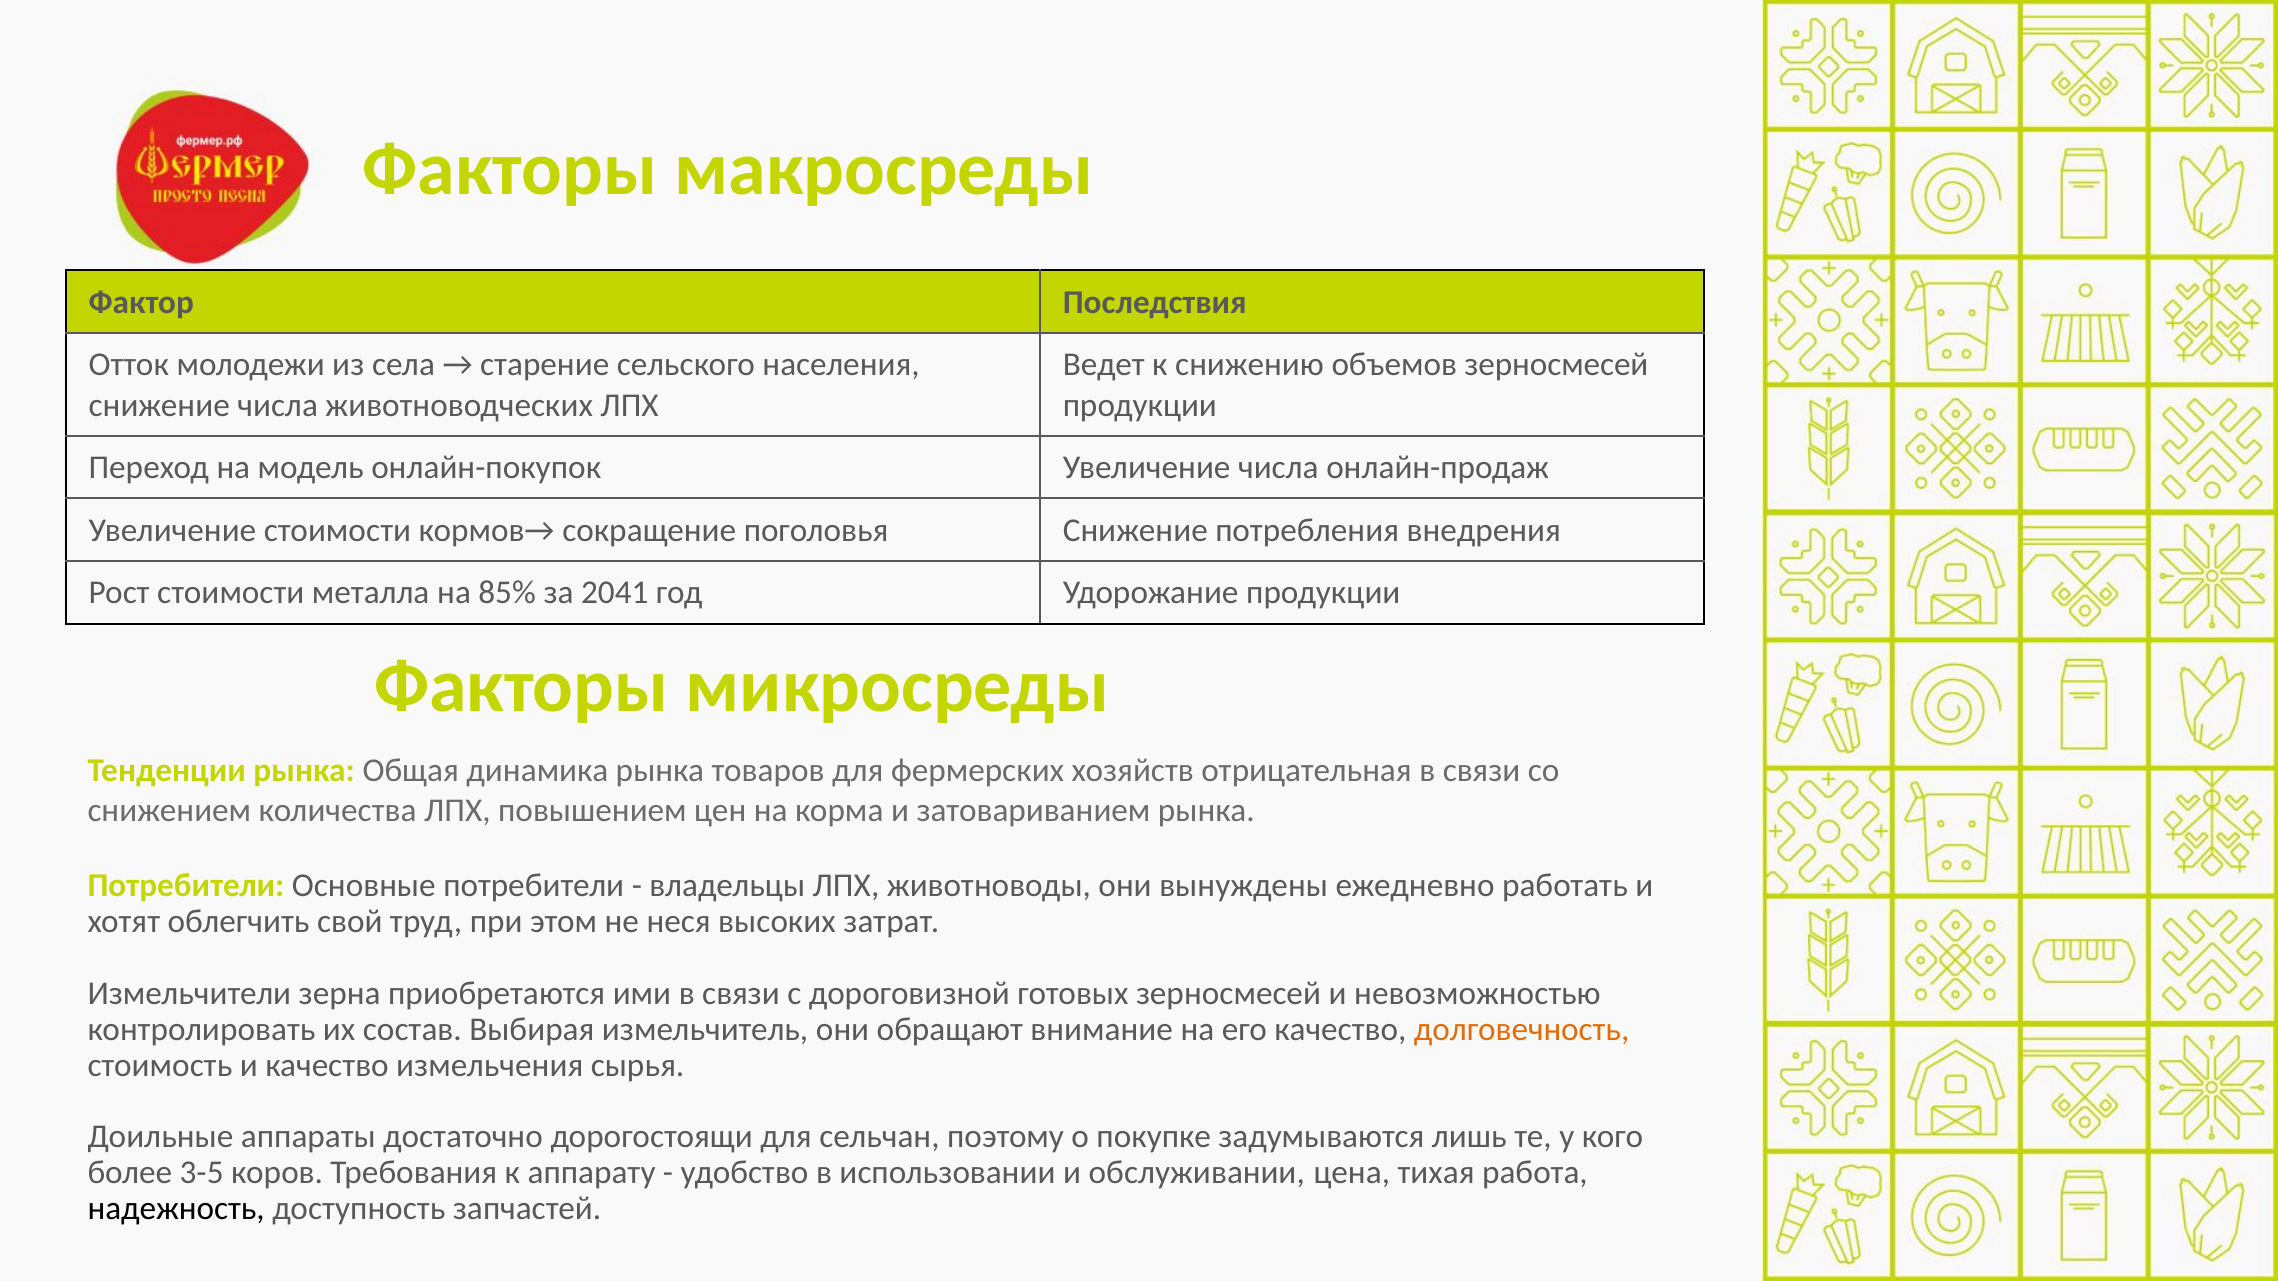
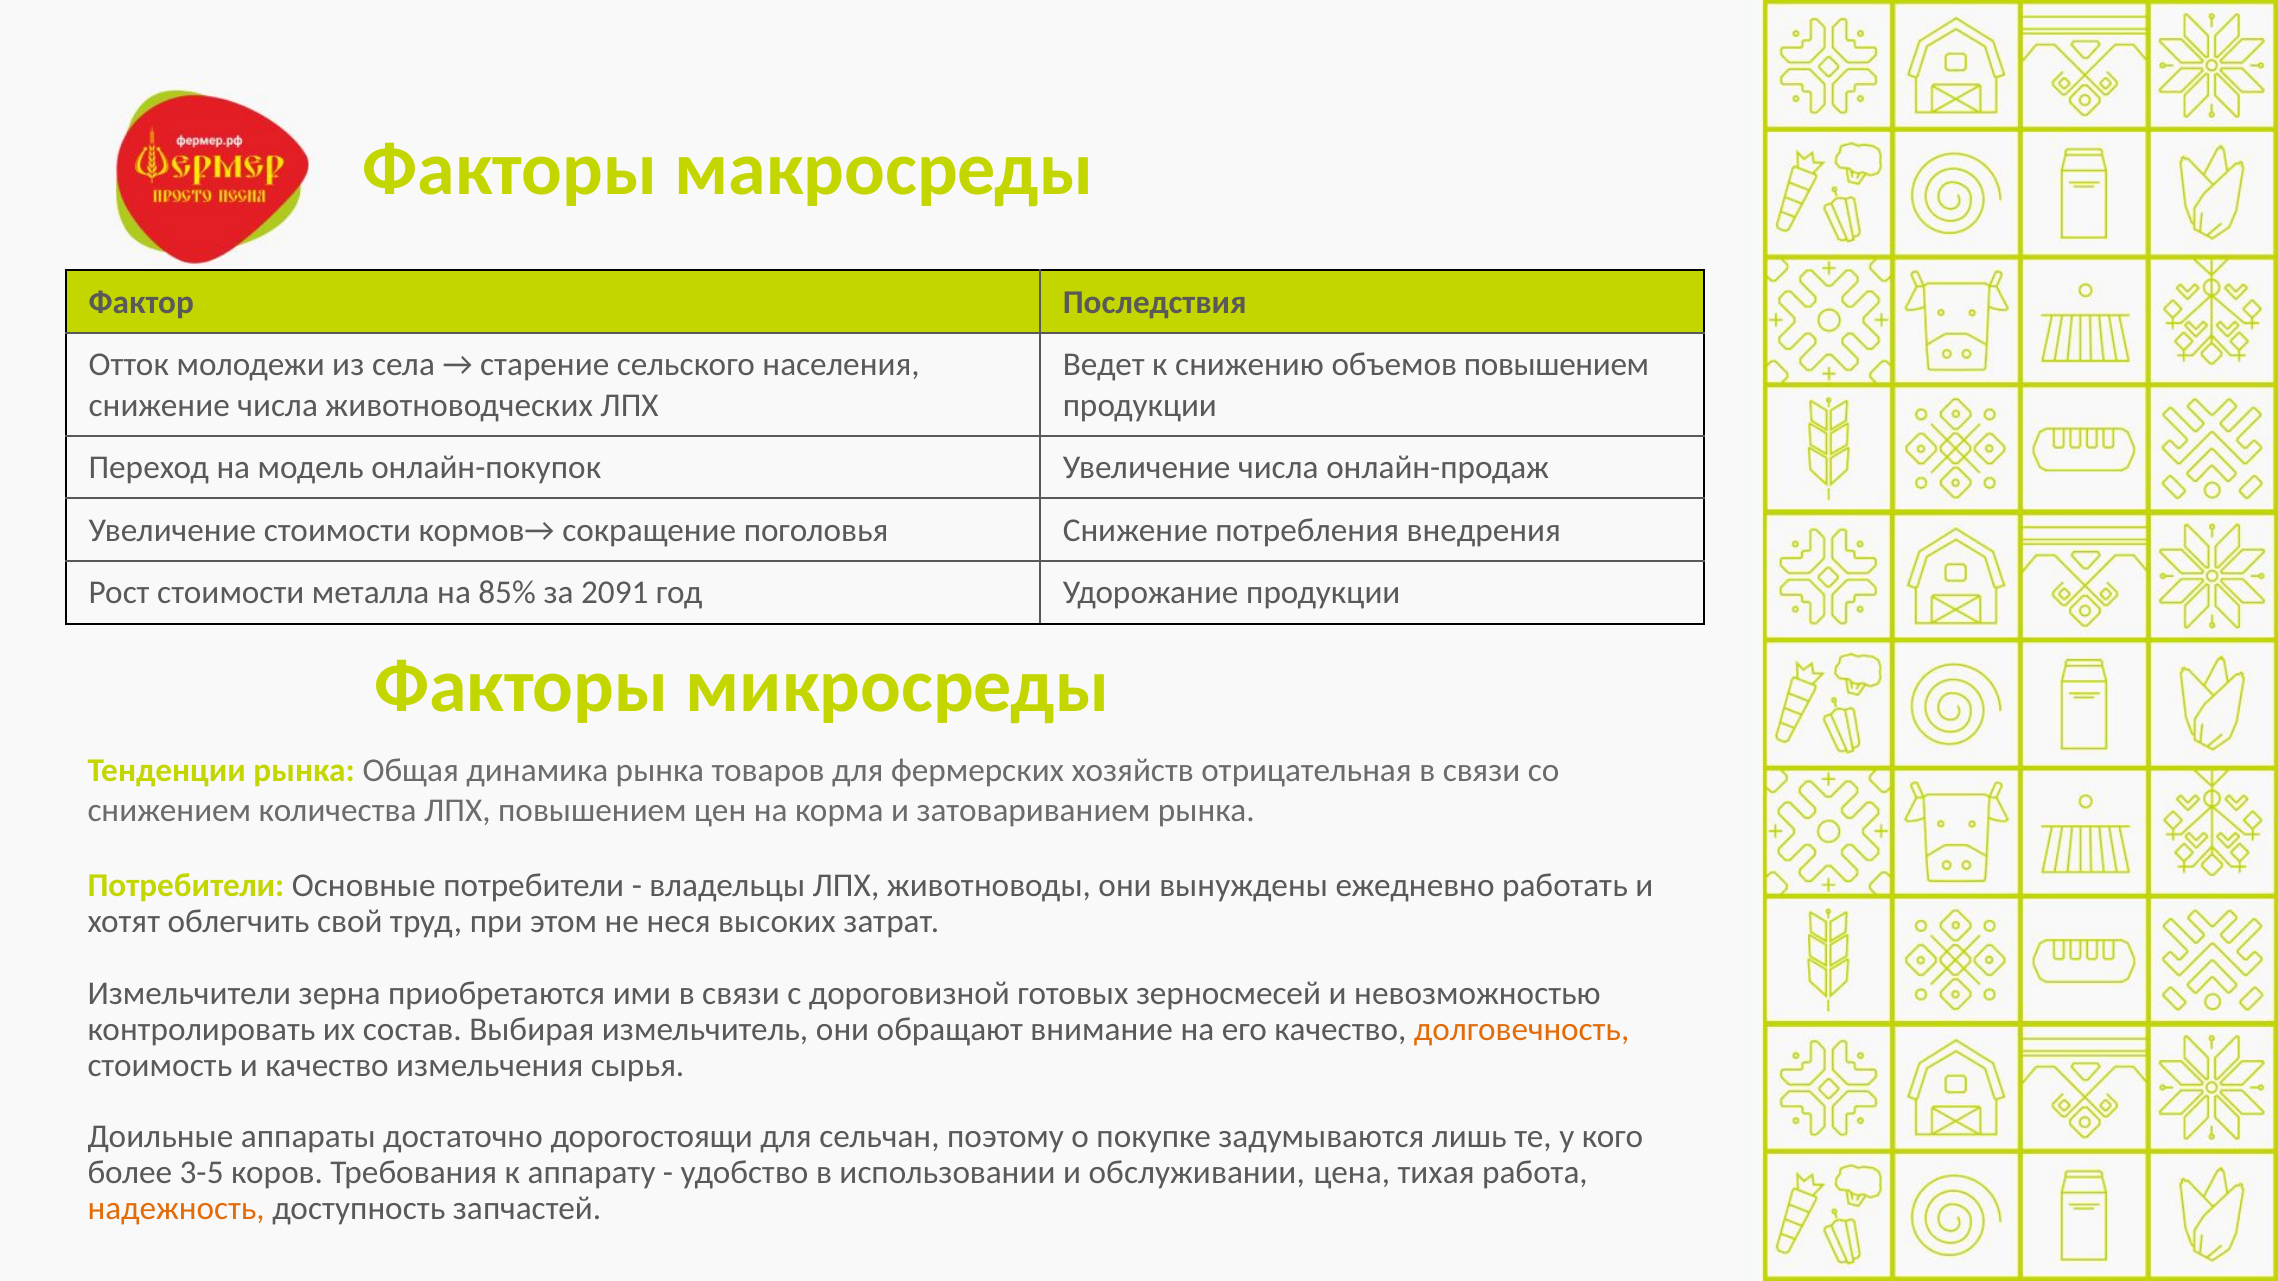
объемов зерносмесей: зерносмесей -> повышением
2041: 2041 -> 2091
надежность colour: black -> orange
